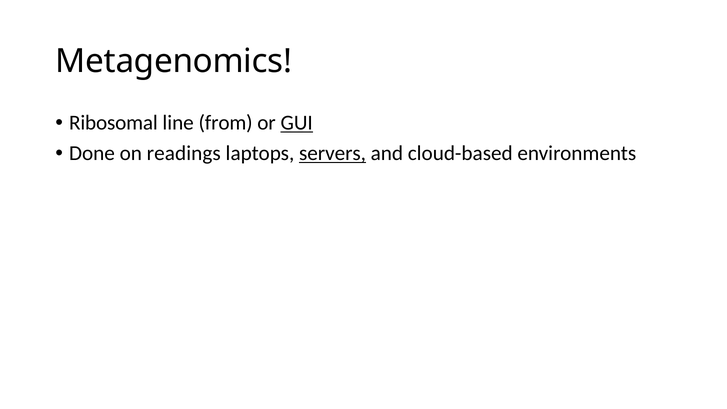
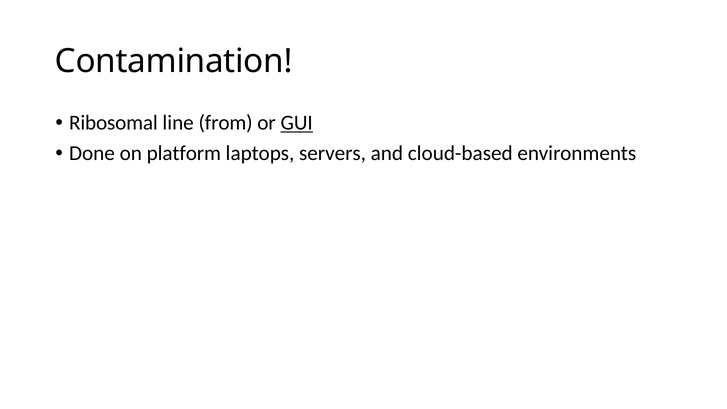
Metagenomics: Metagenomics -> Contamination
readings: readings -> platform
servers underline: present -> none
